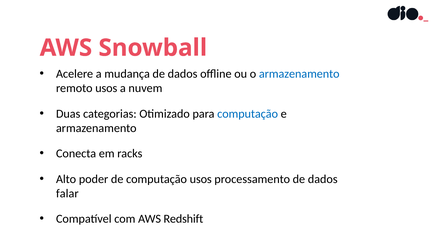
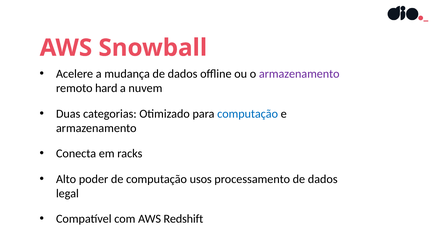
armazenamento at (299, 74) colour: blue -> purple
remoto usos: usos -> hard
falar: falar -> legal
